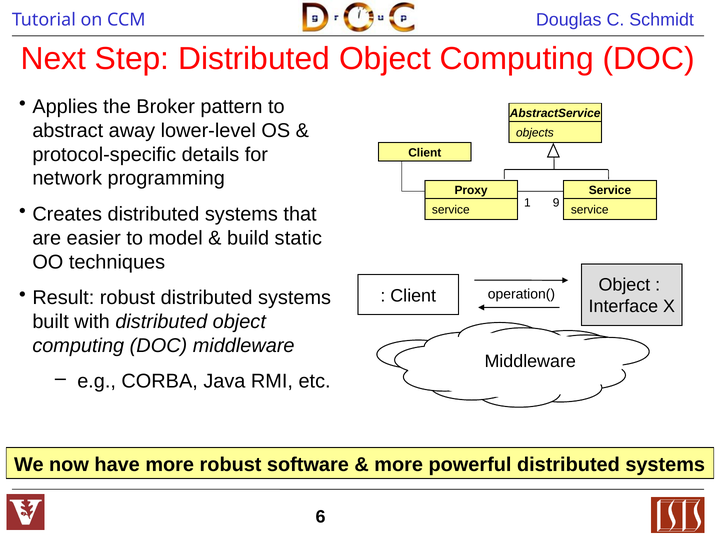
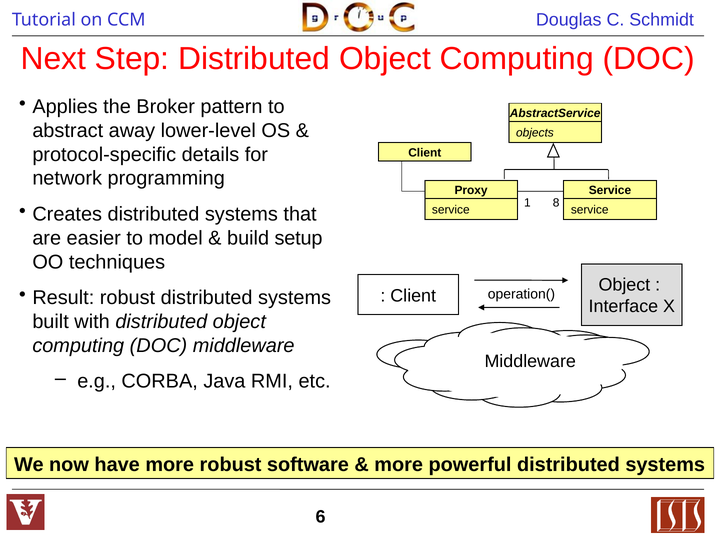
9: 9 -> 8
static: static -> setup
